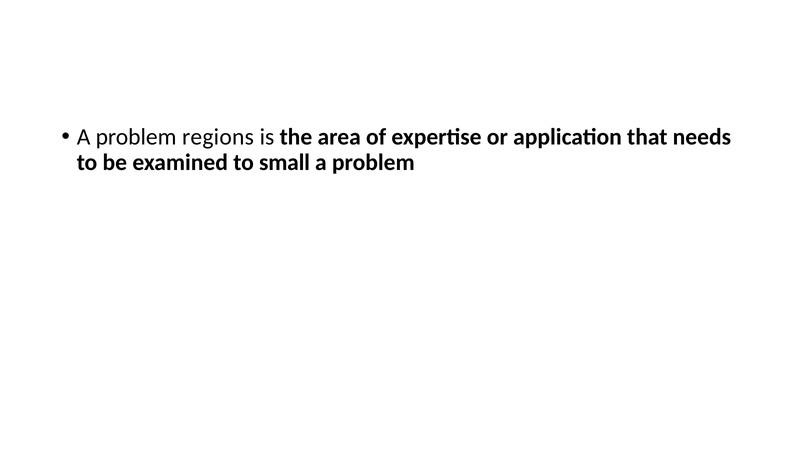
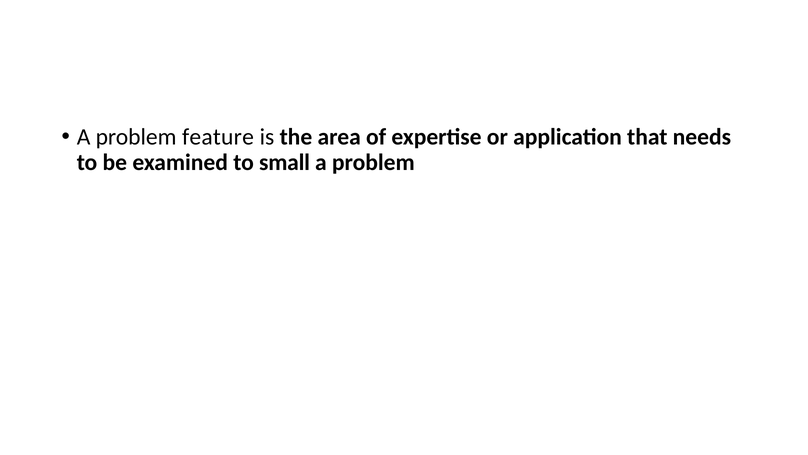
regions: regions -> feature
